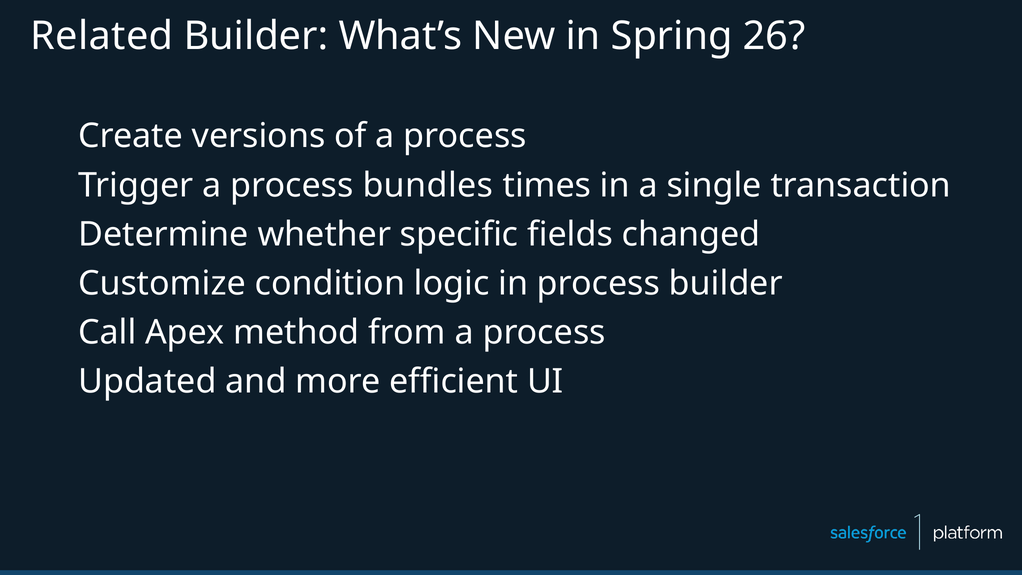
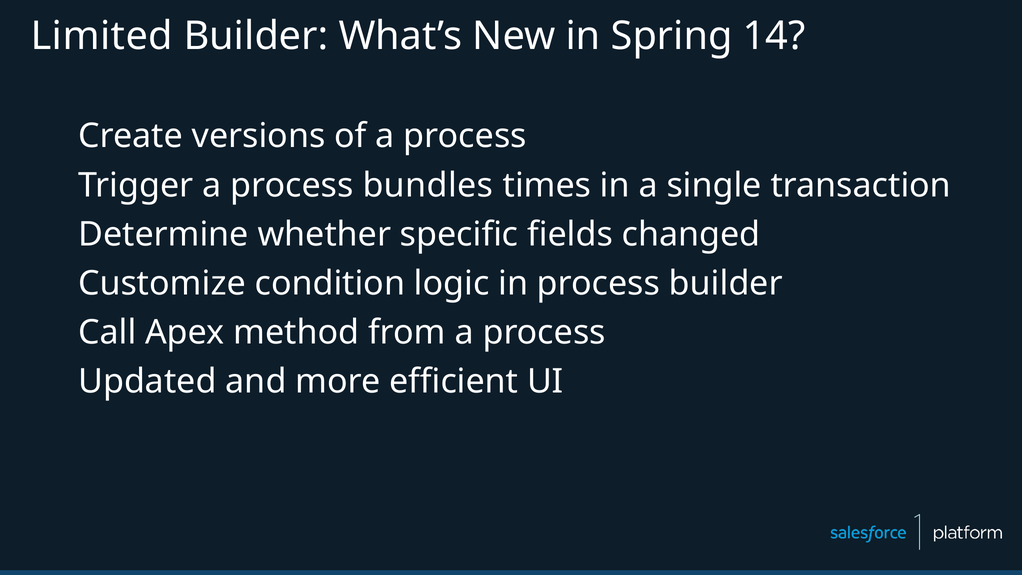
Related: Related -> Limited
26: 26 -> 14
